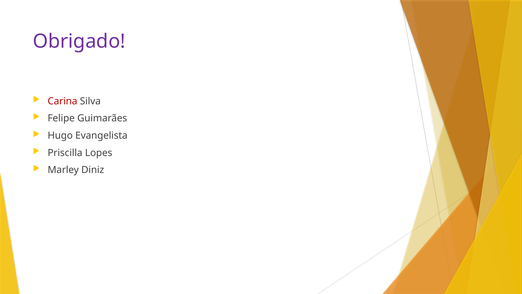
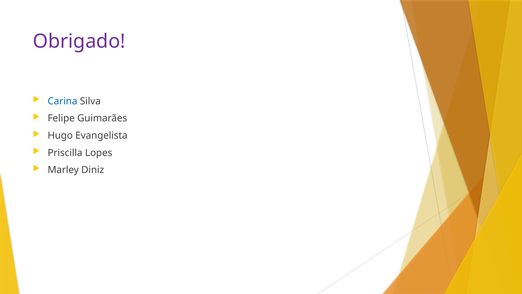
Carina colour: red -> blue
